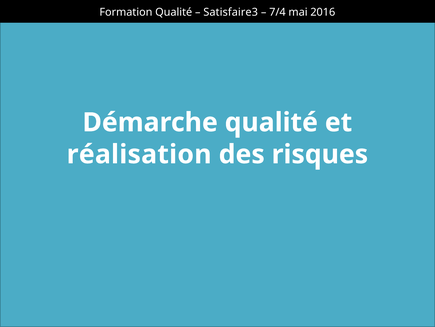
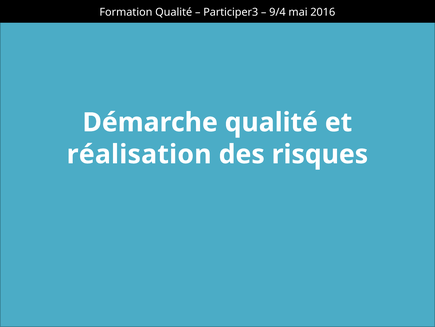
Satisfaire3: Satisfaire3 -> Participer3
7/4: 7/4 -> 9/4
